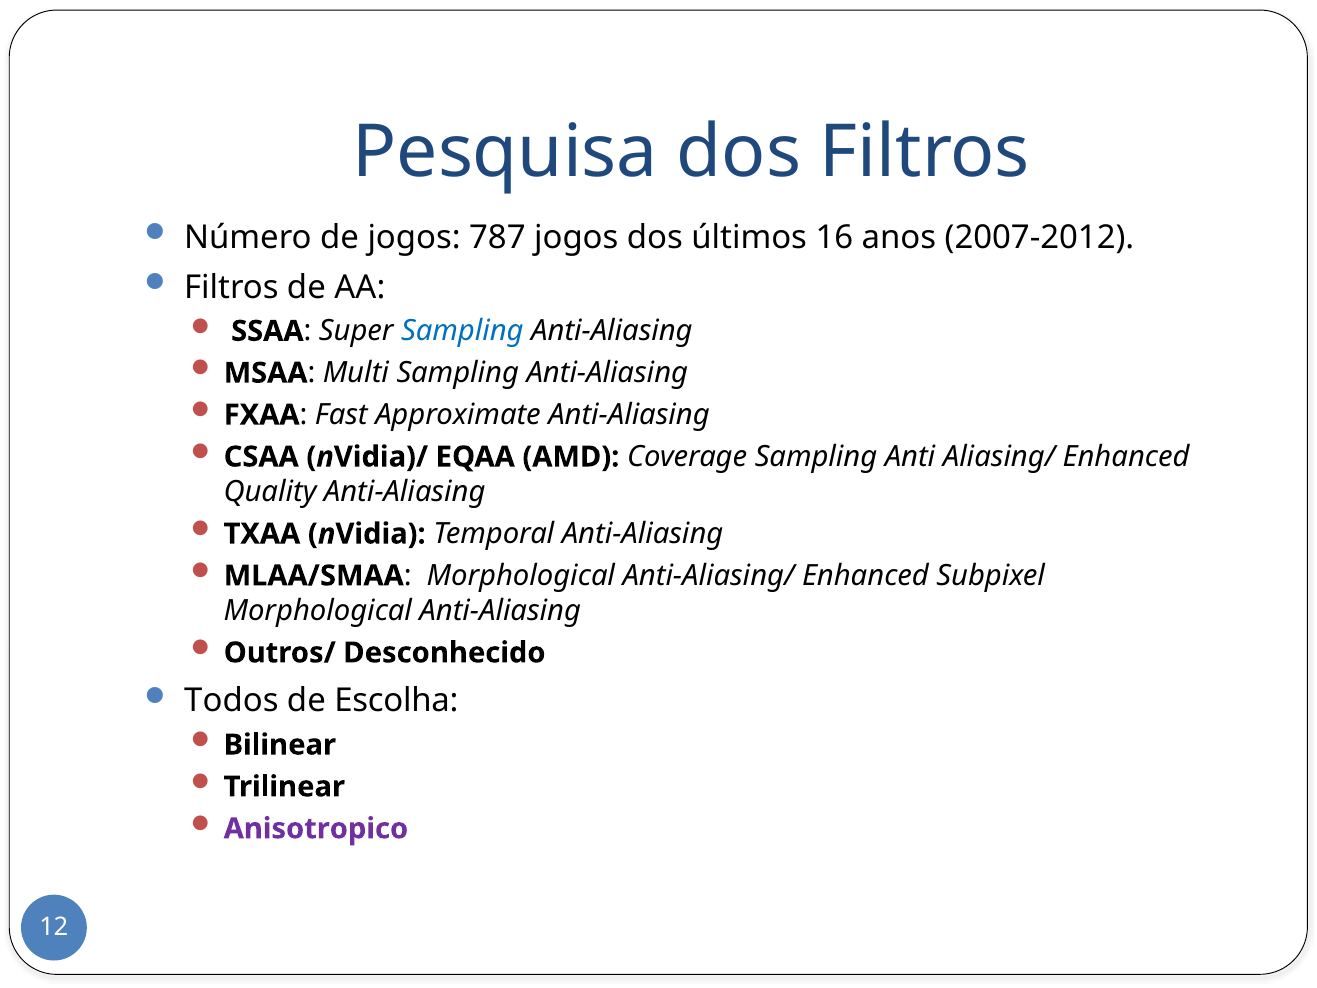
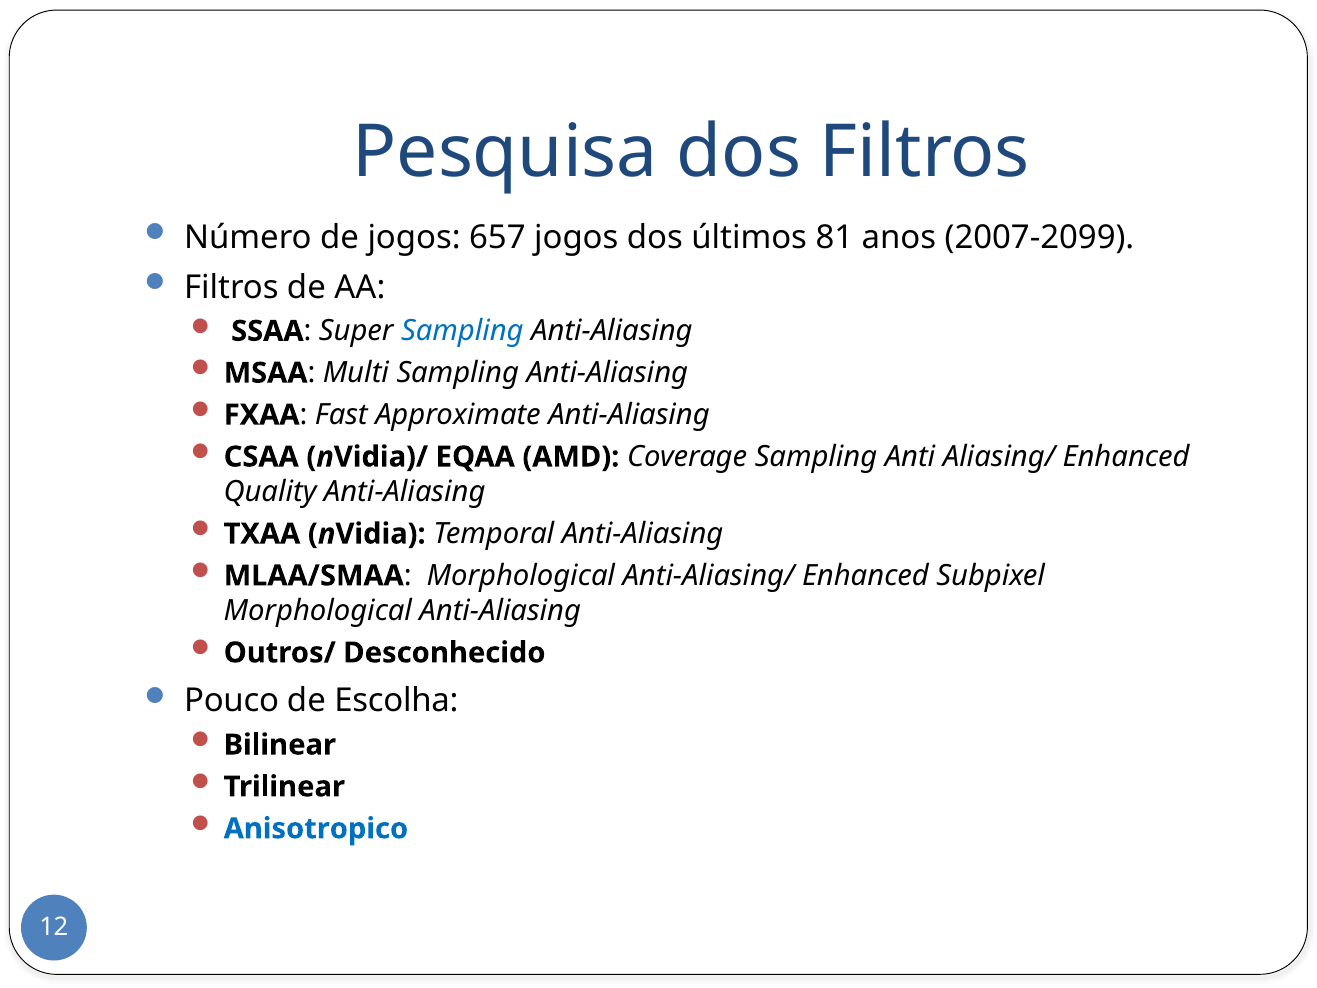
787: 787 -> 657
16: 16 -> 81
2007-2012: 2007-2012 -> 2007-2099
Todos: Todos -> Pouco
Anisotropico colour: purple -> blue
